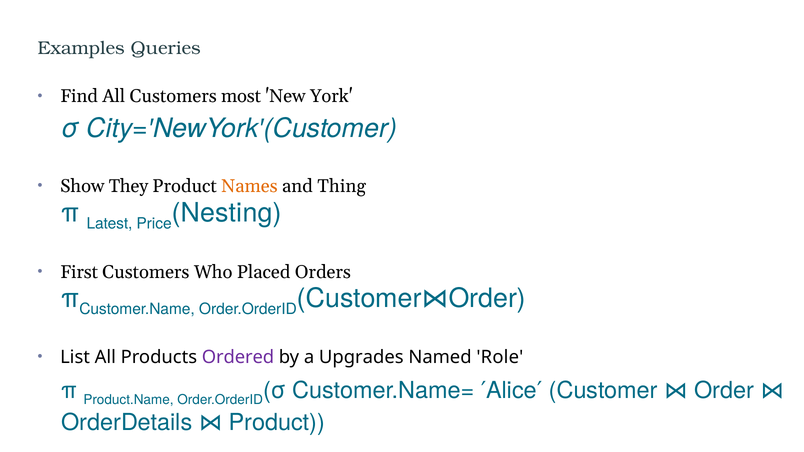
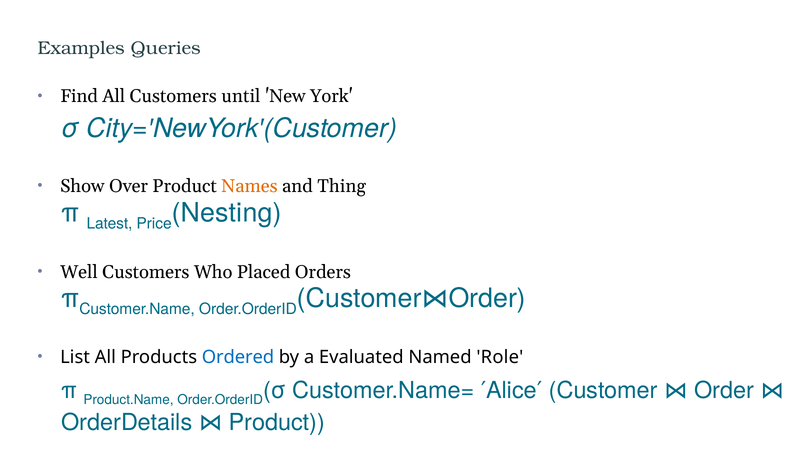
most: most -> until
They: They -> Over
First: First -> Well
Ordered colour: purple -> blue
Upgrades: Upgrades -> Evaluated
